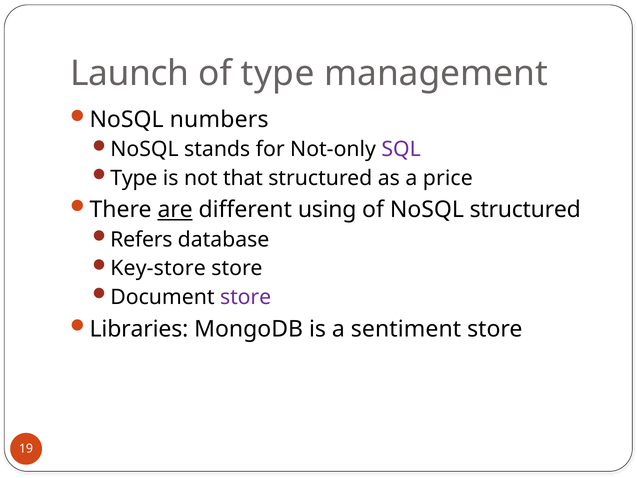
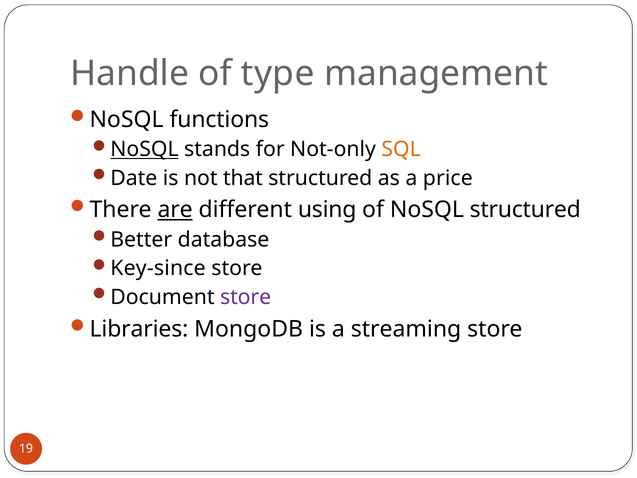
Launch: Launch -> Handle
numbers: numbers -> functions
NoSQL at (144, 149) underline: none -> present
SQL colour: purple -> orange
Type at (134, 178): Type -> Date
Refers: Refers -> Better
Key-store: Key-store -> Key-since
sentiment: sentiment -> streaming
